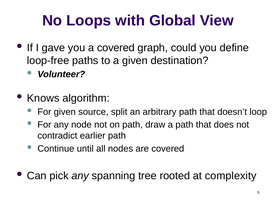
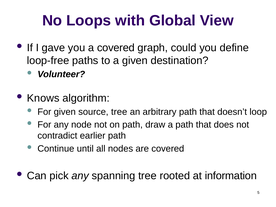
source split: split -> tree
complexity: complexity -> information
